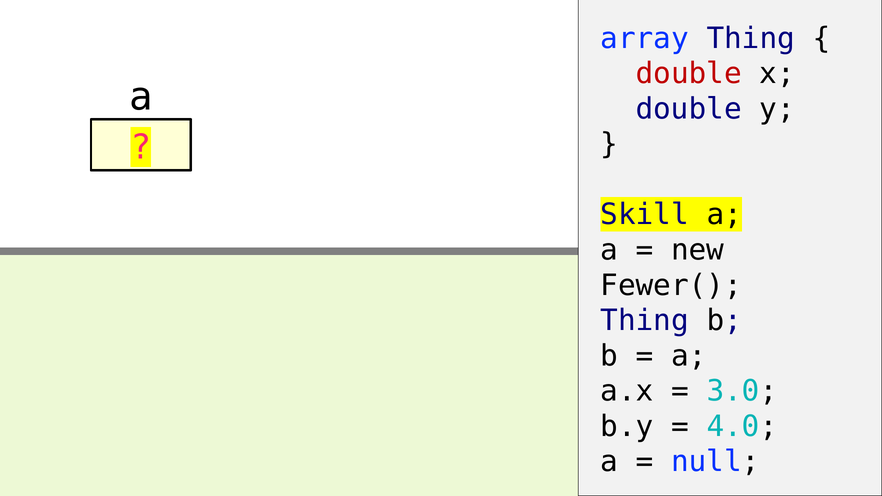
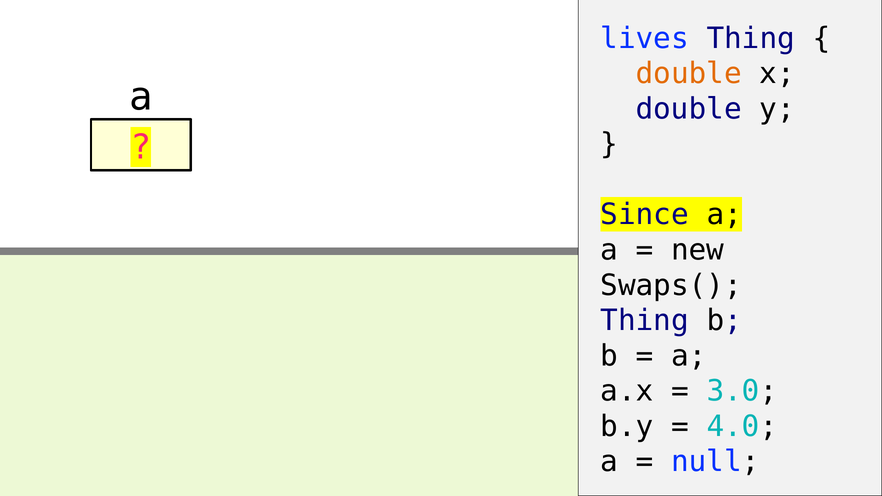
array: array -> lives
double at (689, 74) colour: red -> orange
Skill: Skill -> Since
Fewer(: Fewer( -> Swaps(
